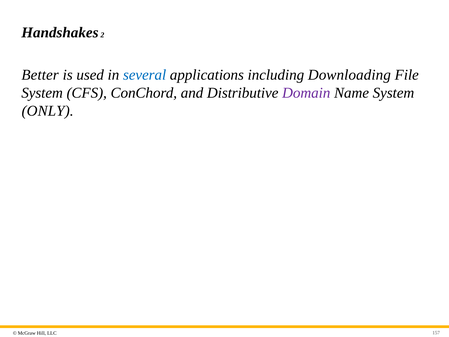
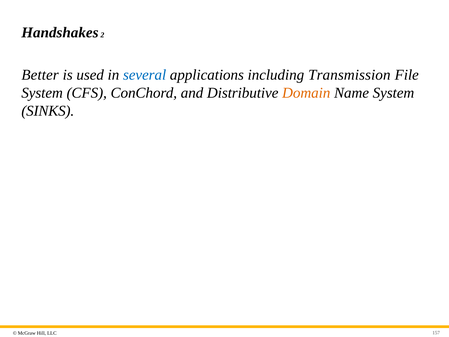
Downloading: Downloading -> Transmission
Domain colour: purple -> orange
ONLY: ONLY -> SINKS
